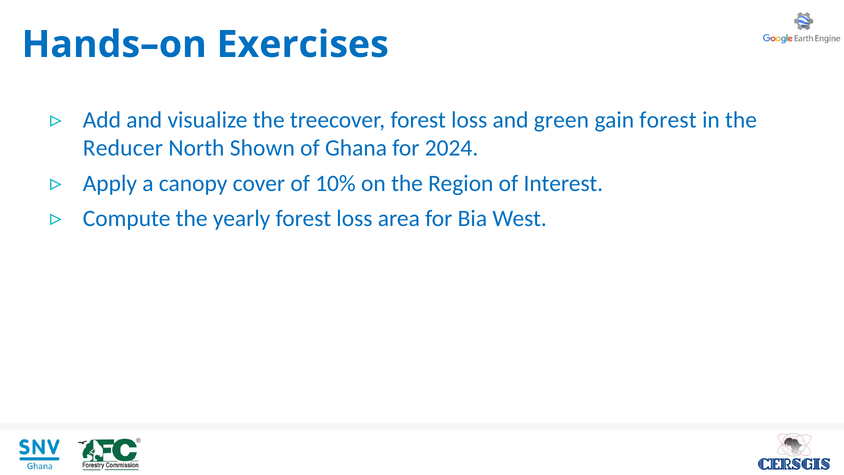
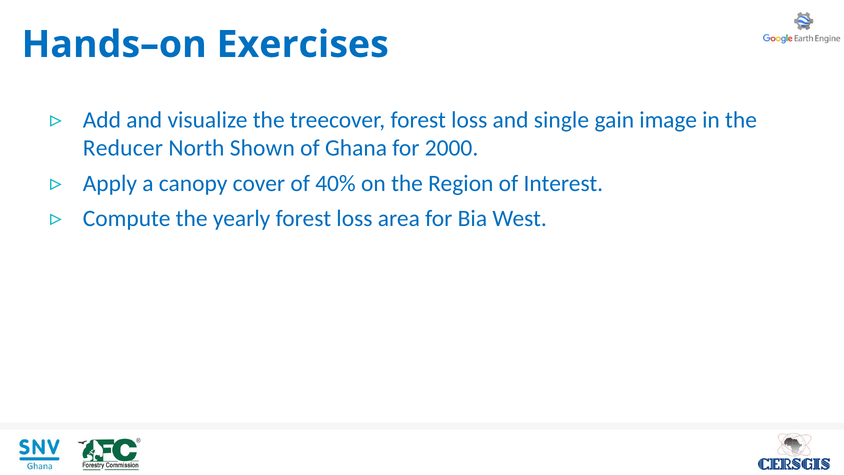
green: green -> single
gain forest: forest -> image
2024: 2024 -> 2000
10%: 10% -> 40%
